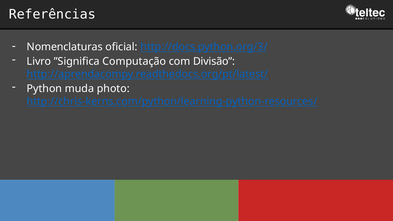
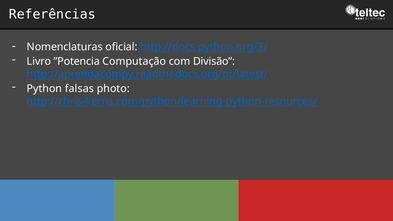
”Significa: ”Significa -> ”Potencia
muda: muda -> falsas
